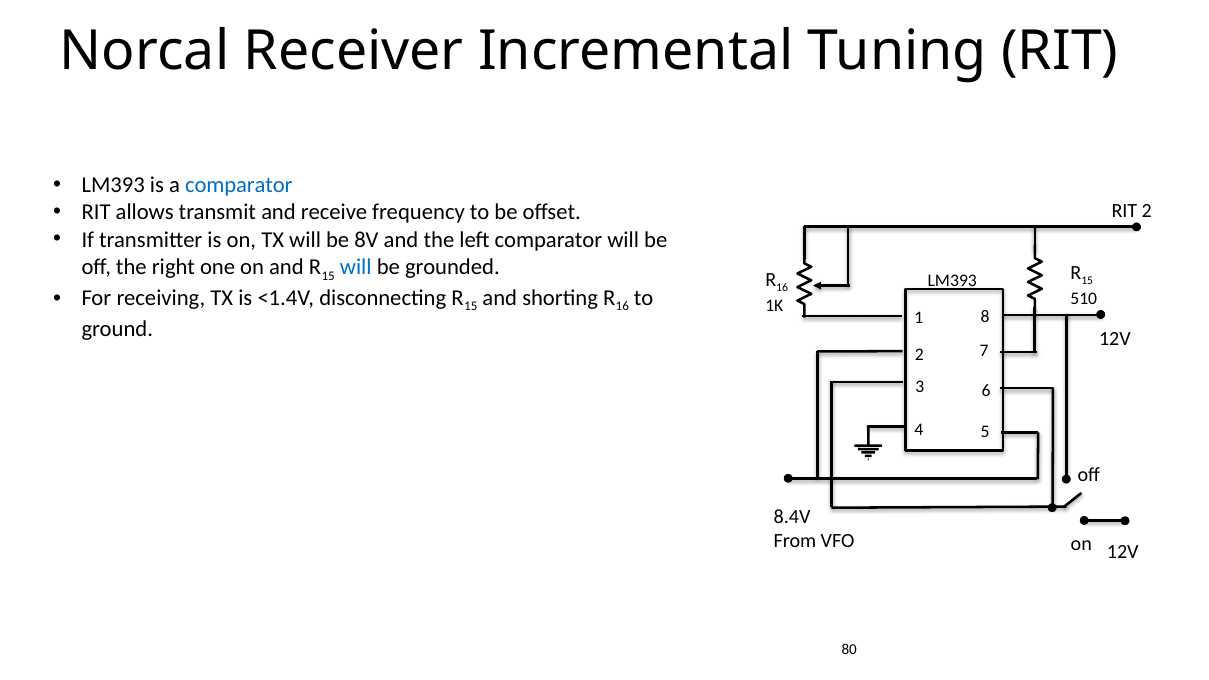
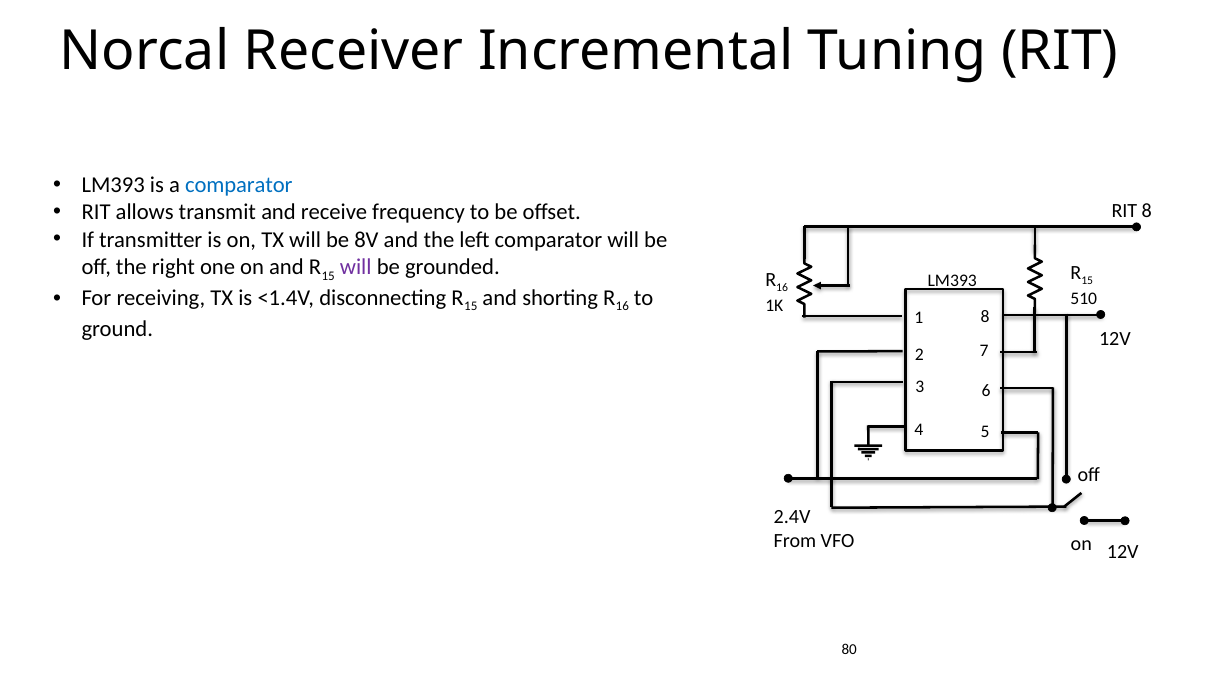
RIT 2: 2 -> 8
will at (356, 267) colour: blue -> purple
8.4V: 8.4V -> 2.4V
